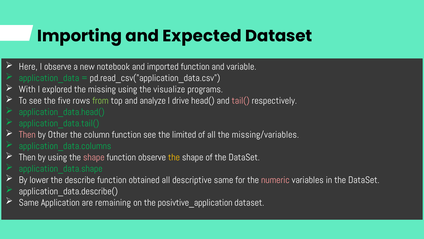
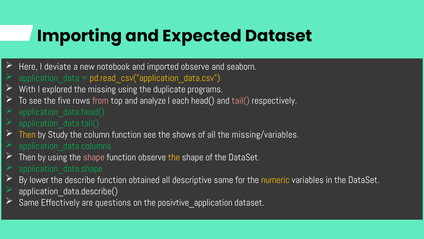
I observe: observe -> deviate
imported function: function -> observe
variable: variable -> seaborn
pd.read_csv("application_data.csv colour: white -> yellow
visualize: visualize -> duplicate
from colour: light green -> pink
drive: drive -> each
Then at (27, 135) colour: pink -> yellow
Other: Other -> Study
limited: limited -> shows
numeric colour: pink -> yellow
Application: Application -> Effectively
remaining: remaining -> questions
